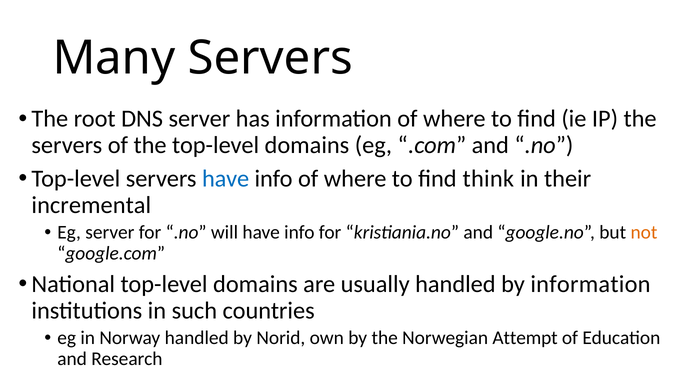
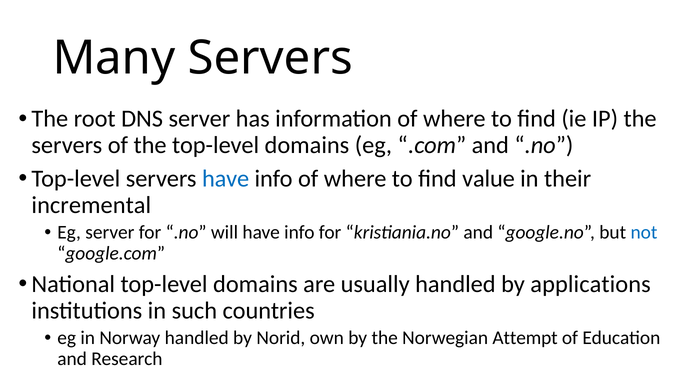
think: think -> value
not colour: orange -> blue
by information: information -> applications
